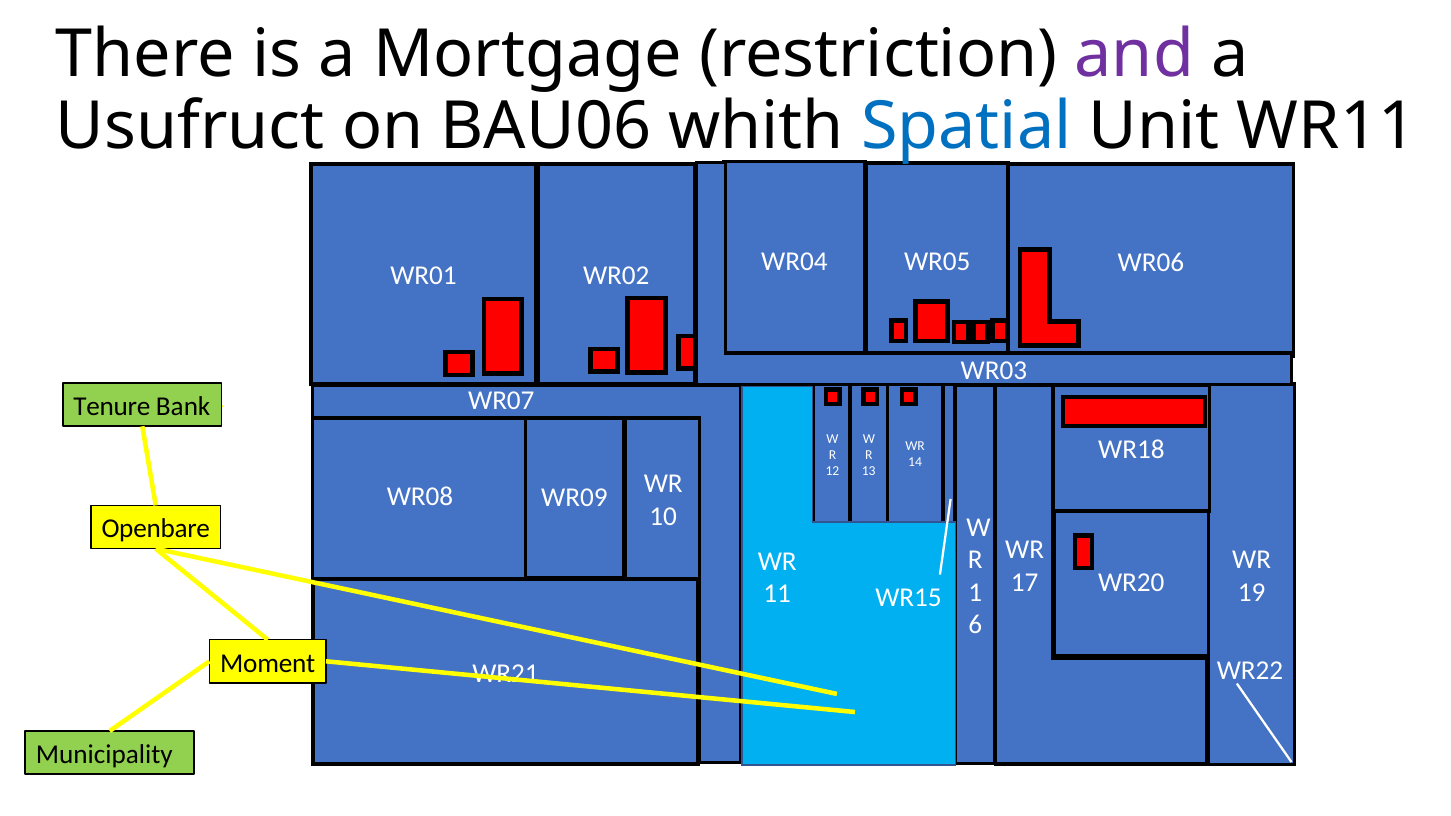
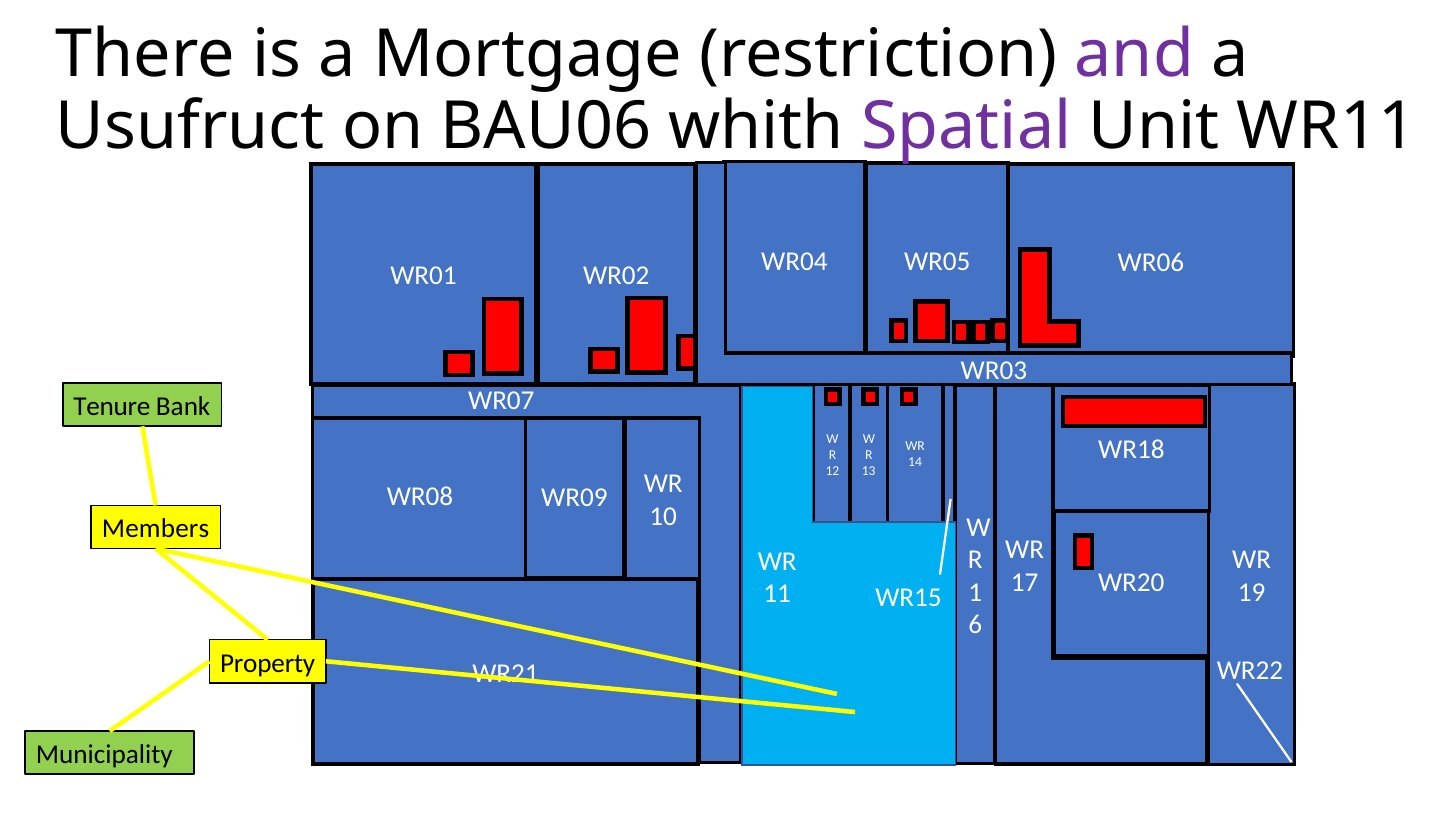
Spatial colour: blue -> purple
Openbare: Openbare -> Members
Moment: Moment -> Property
